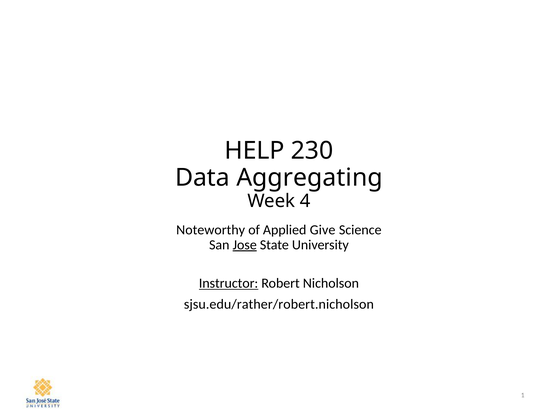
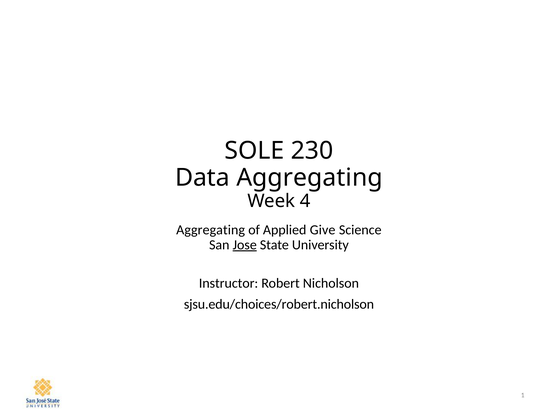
HELP: HELP -> SOLE
Noteworthy at (211, 230): Noteworthy -> Aggregating
Instructor underline: present -> none
sjsu.edu/rather/robert.nicholson: sjsu.edu/rather/robert.nicholson -> sjsu.edu/choices/robert.nicholson
